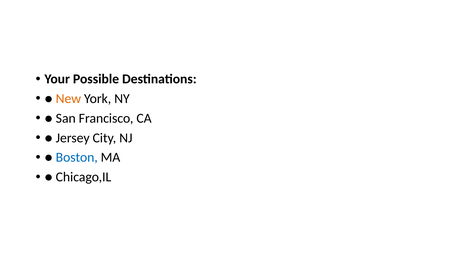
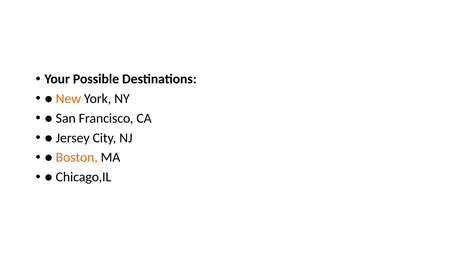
Boston colour: blue -> orange
